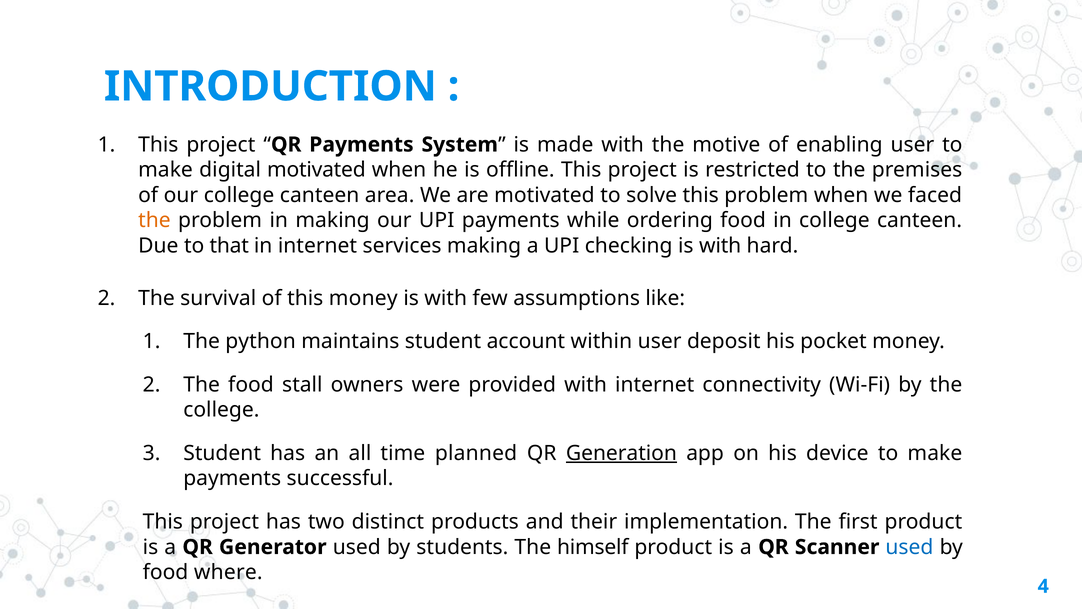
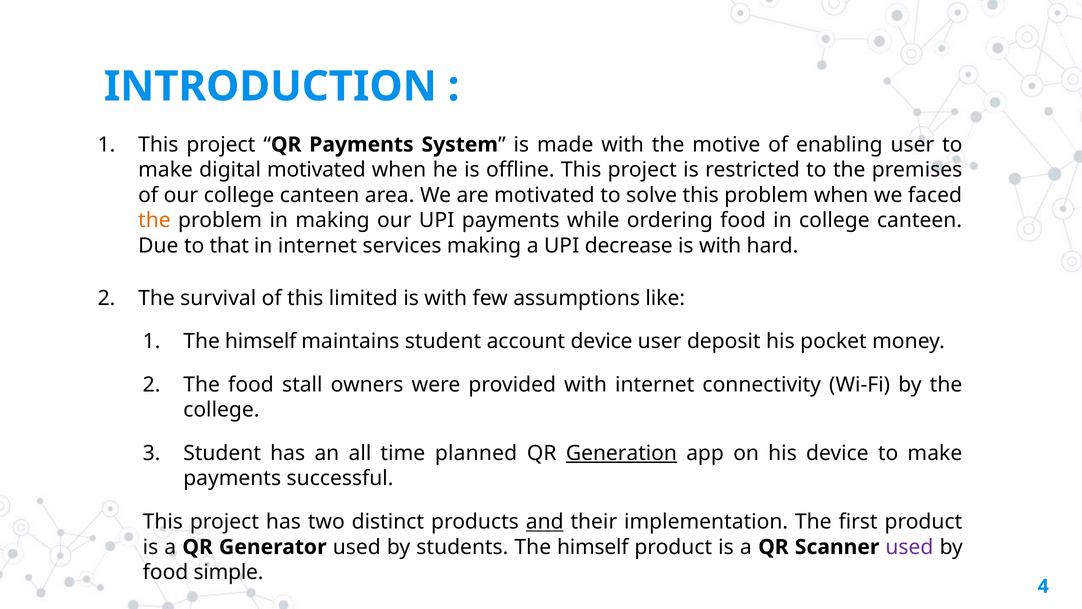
checking: checking -> decrease
this money: money -> limited
python at (261, 341): python -> himself
account within: within -> device
and underline: none -> present
used at (909, 547) colour: blue -> purple
where: where -> simple
